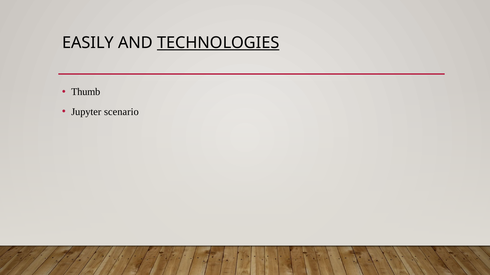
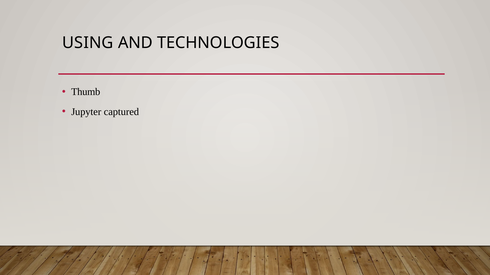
EASILY: EASILY -> USING
TECHNOLOGIES underline: present -> none
scenario: scenario -> captured
